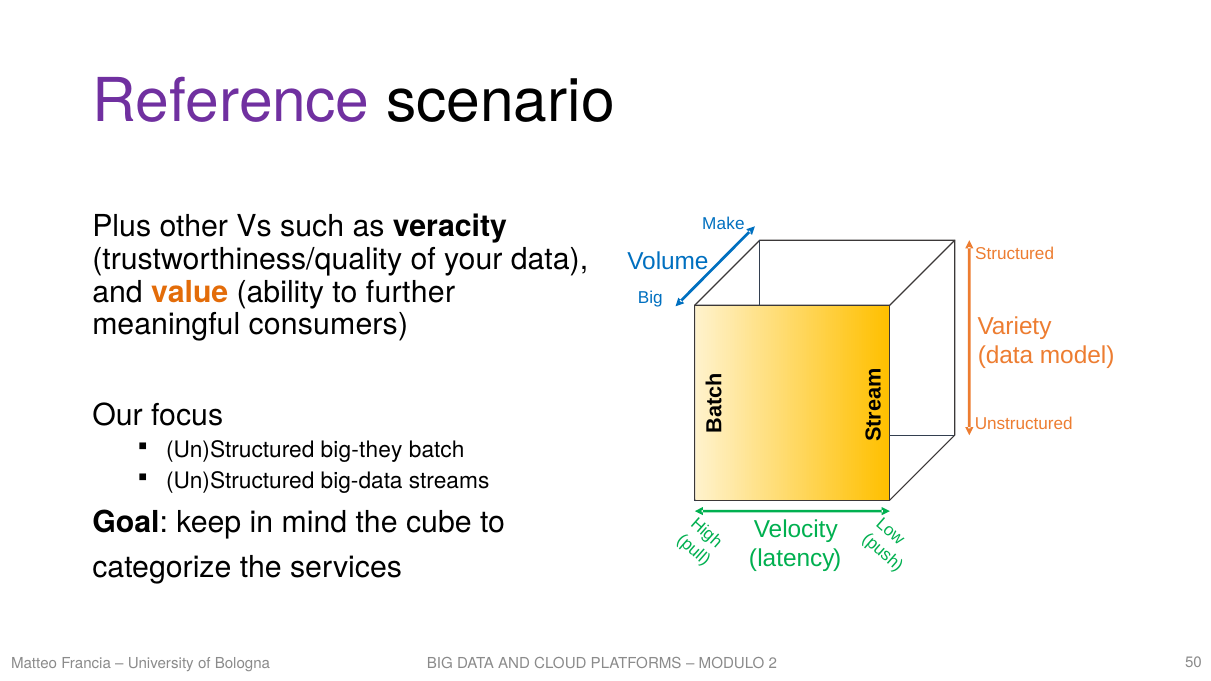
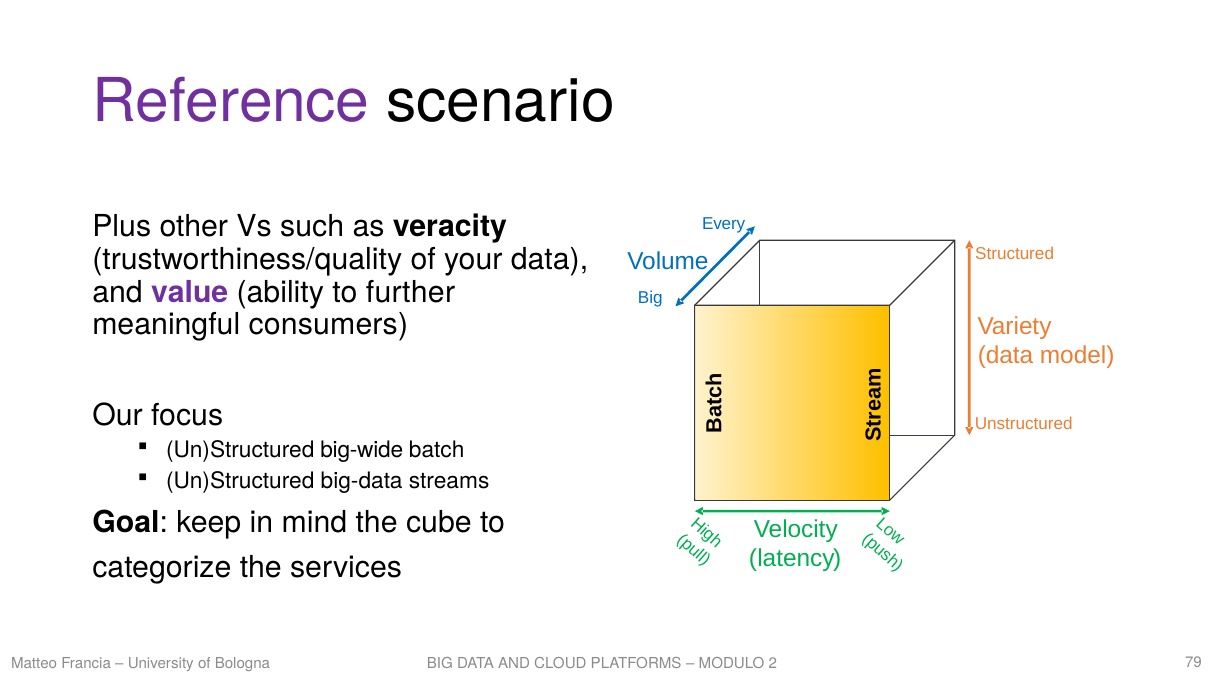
Make: Make -> Every
value colour: orange -> purple
big-they: big-they -> big-wide
50: 50 -> 79
